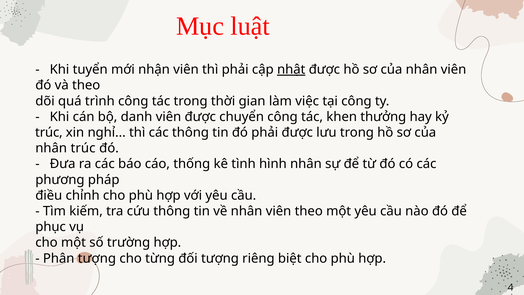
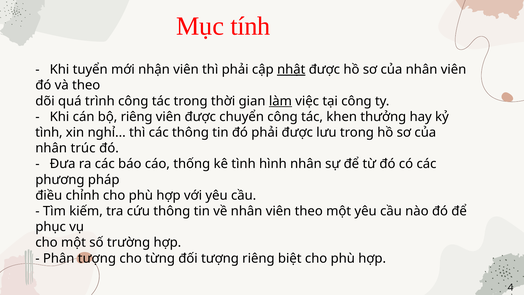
luật: luật -> tính
làm underline: none -> present
bộ danh: danh -> riêng
trúc at (49, 132): trúc -> tình
